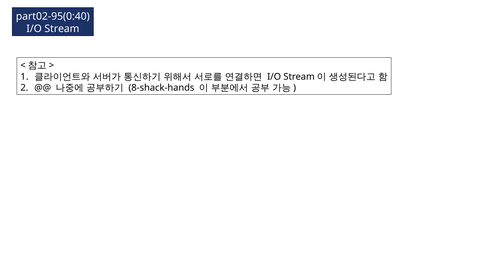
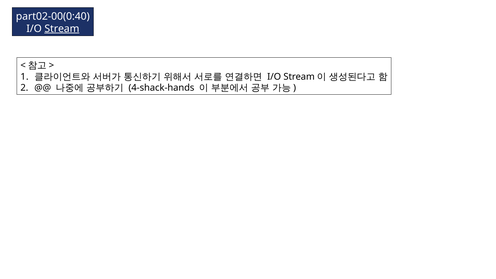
part02-95(0:40: part02-95(0:40 -> part02-00(0:40
Stream underline: none -> present
8-shack-hands: 8-shack-hands -> 4-shack-hands
